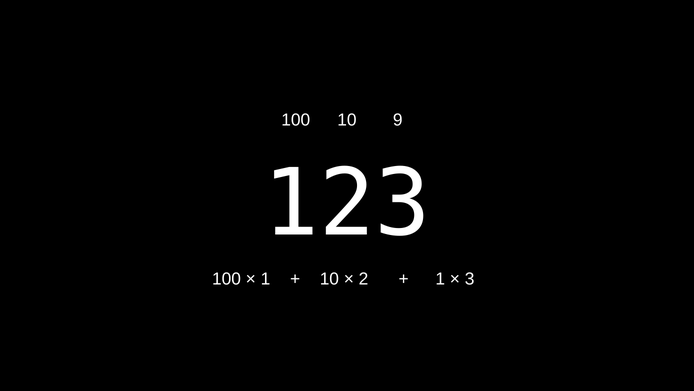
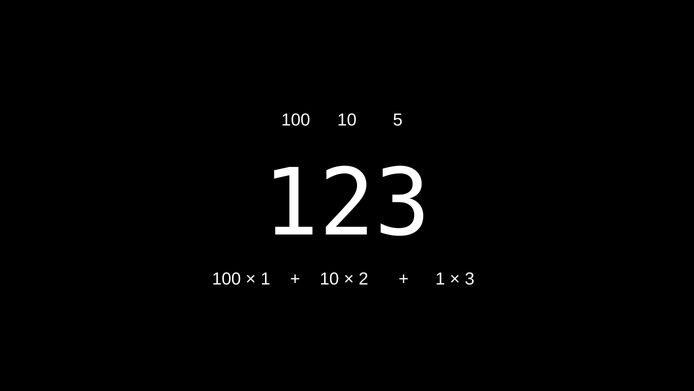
9: 9 -> 5
